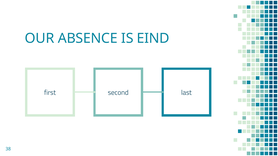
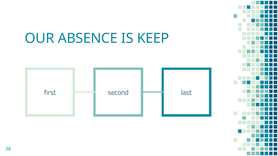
EIND: EIND -> KEEP
